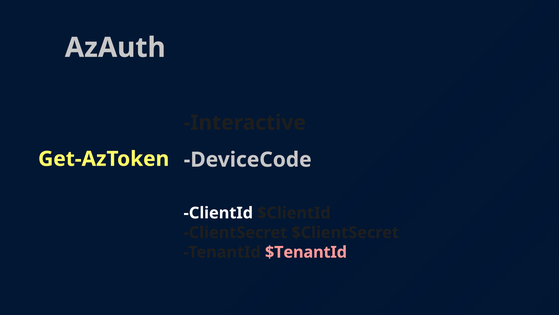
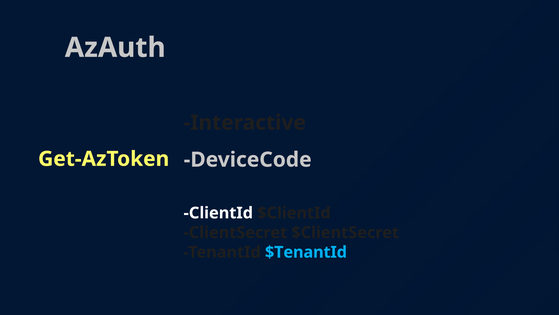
$TenantId colour: pink -> light blue
